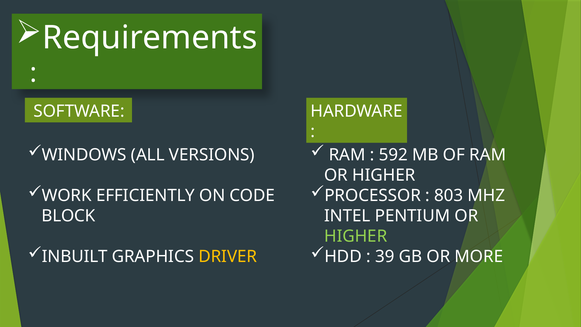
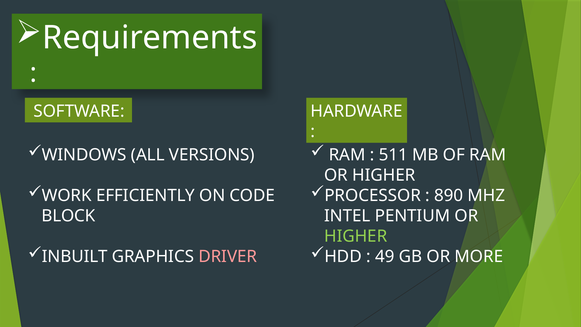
592: 592 -> 511
803: 803 -> 890
DRIVER colour: yellow -> pink
39: 39 -> 49
